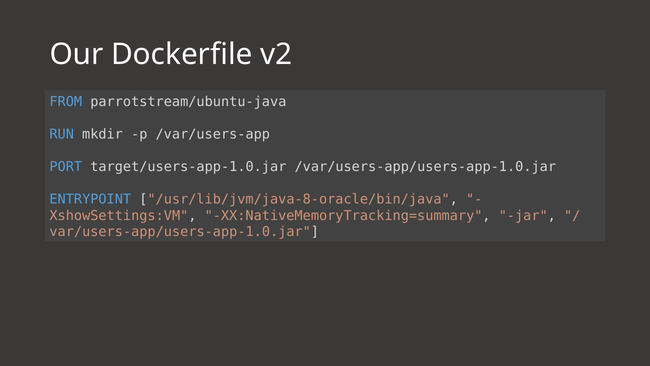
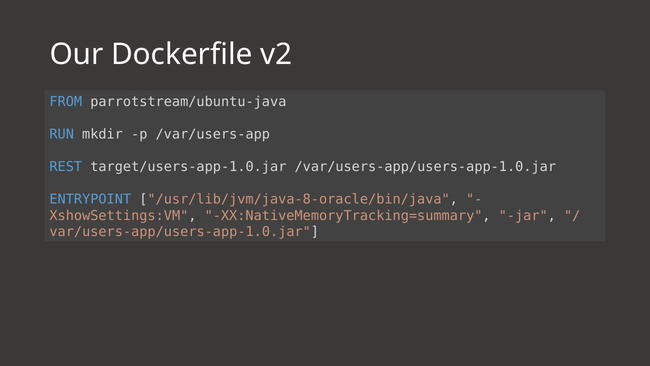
PORT: PORT -> REST
